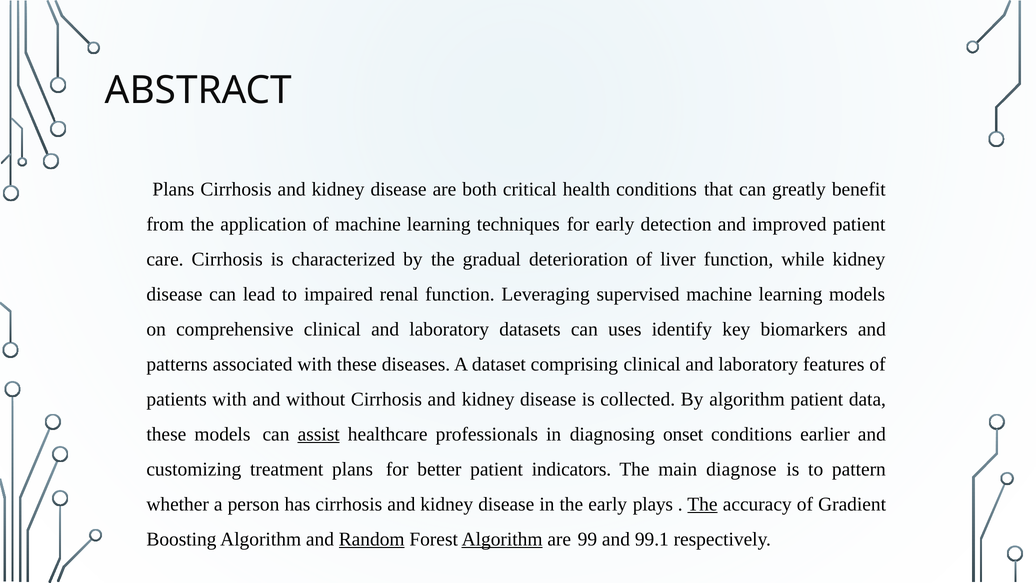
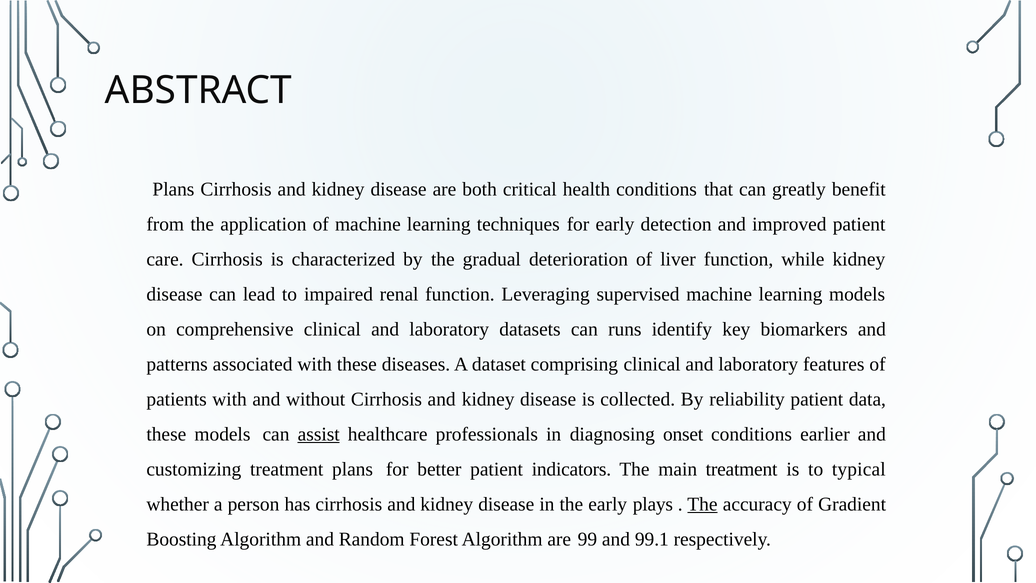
uses: uses -> runs
By algorithm: algorithm -> reliability
main diagnose: diagnose -> treatment
pattern: pattern -> typical
Random underline: present -> none
Algorithm at (502, 539) underline: present -> none
